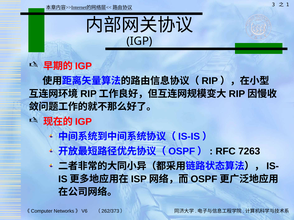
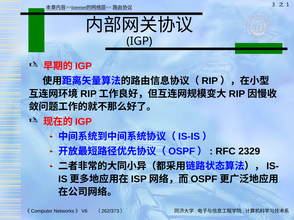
7263: 7263 -> 2329
